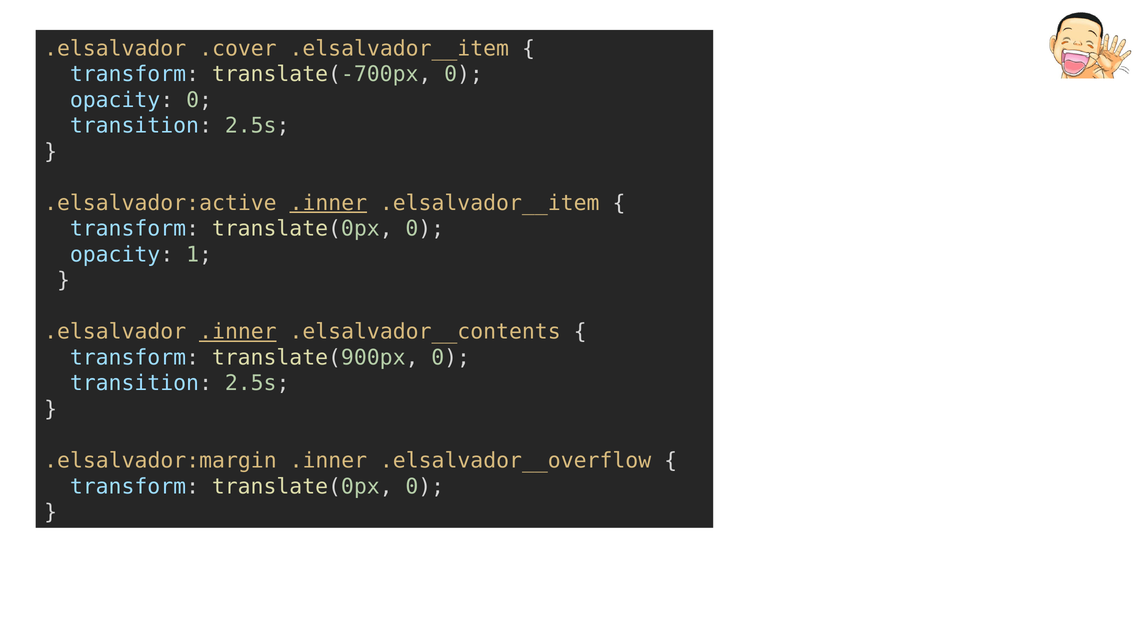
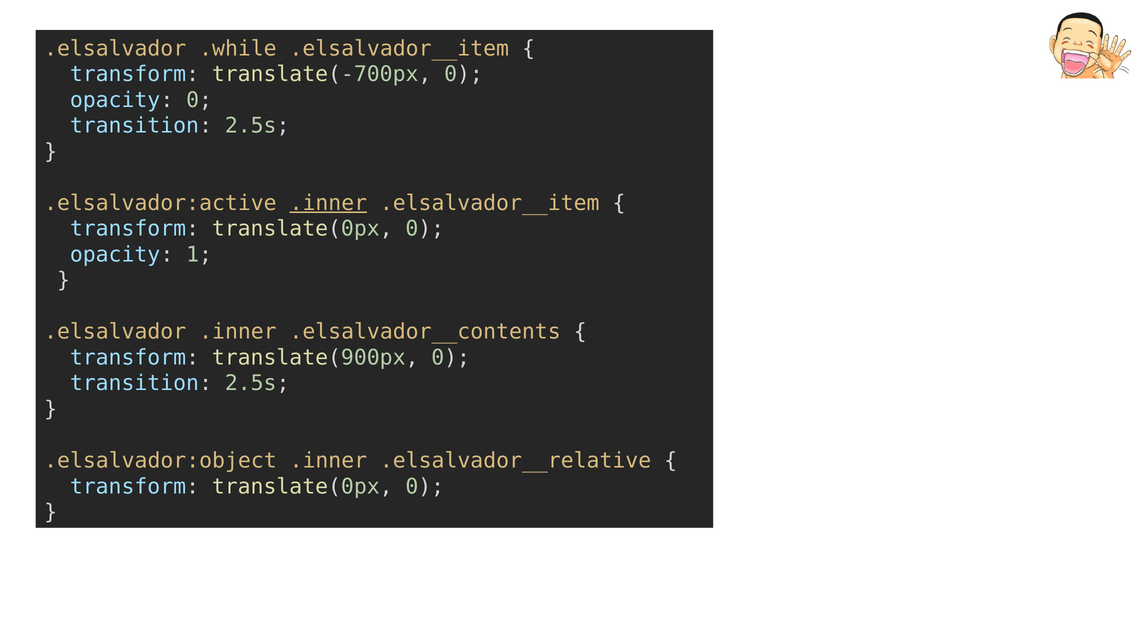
.cover: .cover -> .while
.inner at (238, 332) underline: present -> none
.elsalvador:margin: .elsalvador:margin -> .elsalvador:object
.elsalvador__overflow: .elsalvador__overflow -> .elsalvador__relative
